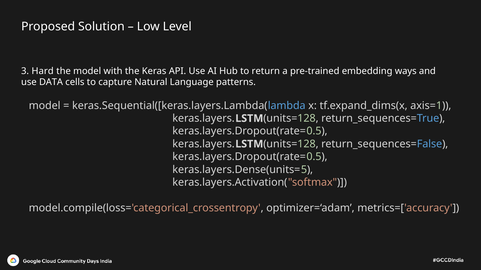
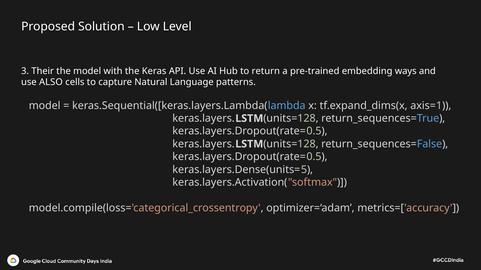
Hard: Hard -> Their
DATA: DATA -> ALSO
